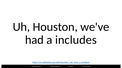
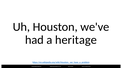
includes: includes -> heritage
